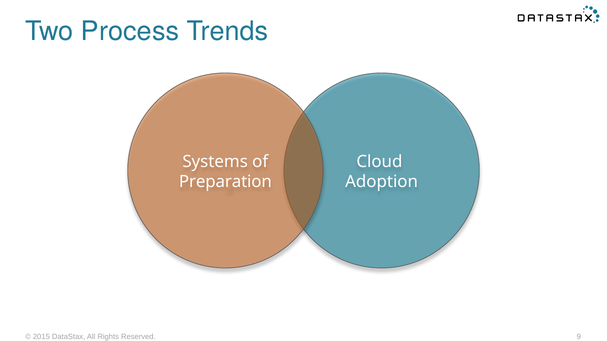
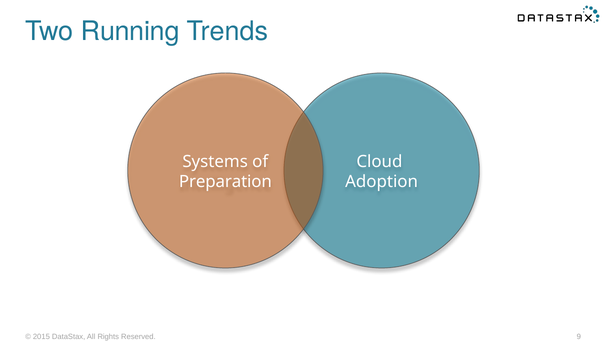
Process: Process -> Running
